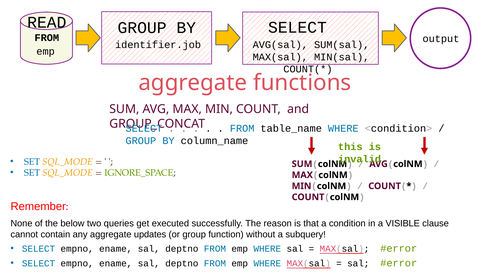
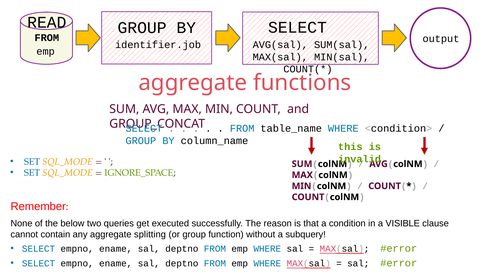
updates: updates -> splitting
